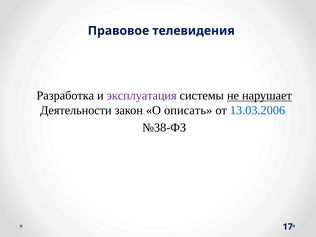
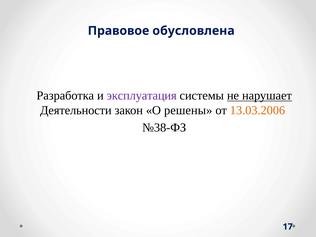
телевидения: телевидения -> обусловлена
описать: описать -> решены
13.03.2006 colour: blue -> orange
